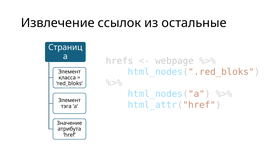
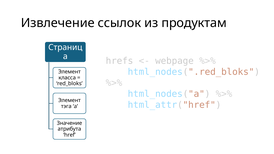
остальные: остальные -> продуктам
